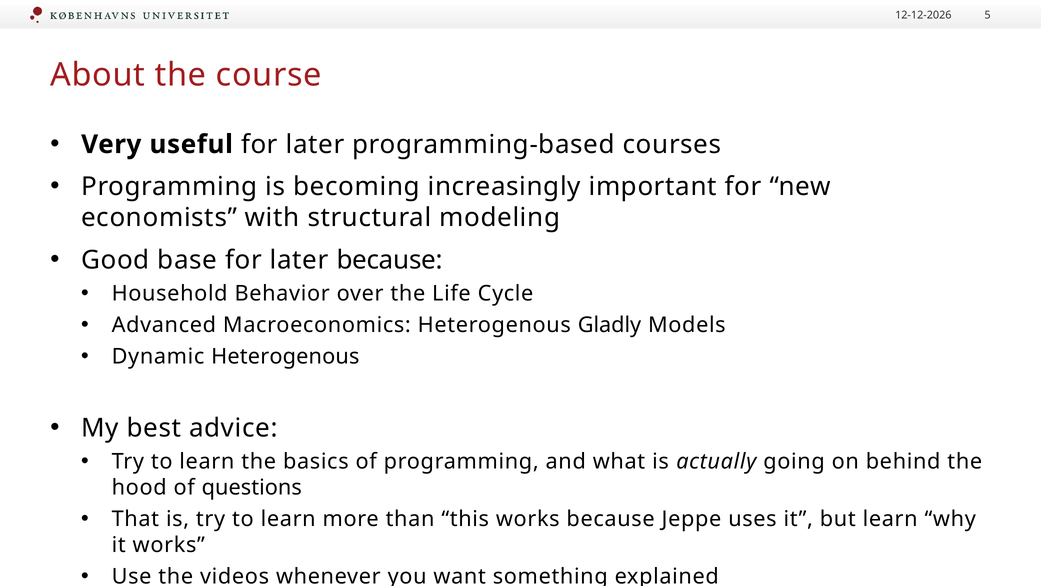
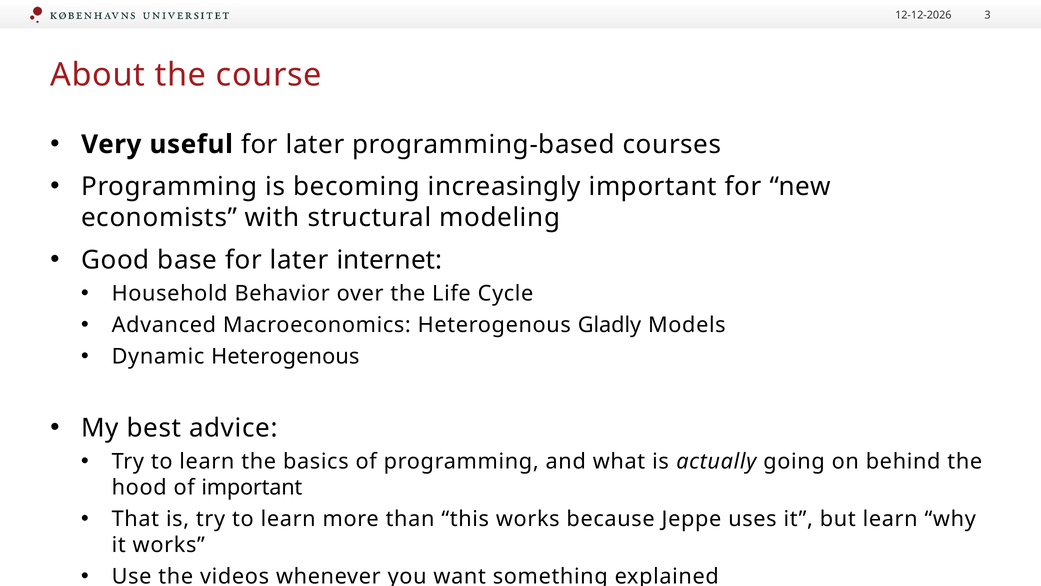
5: 5 -> 3
later because: because -> internet
of questions: questions -> important
